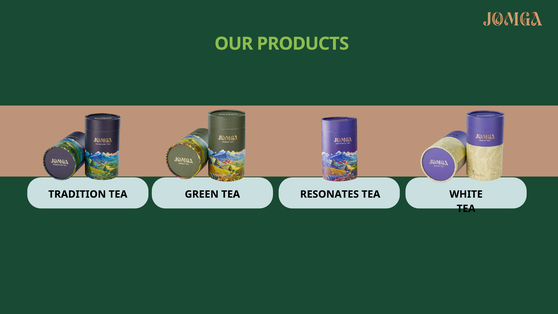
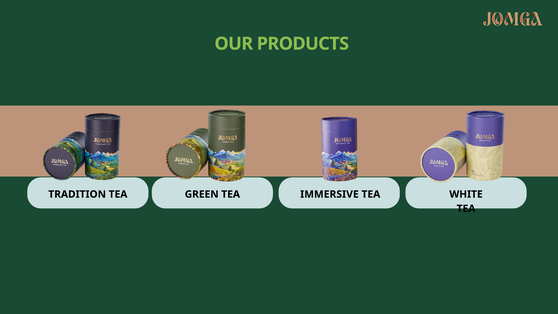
RESONATES: RESONATES -> IMMERSIVE
